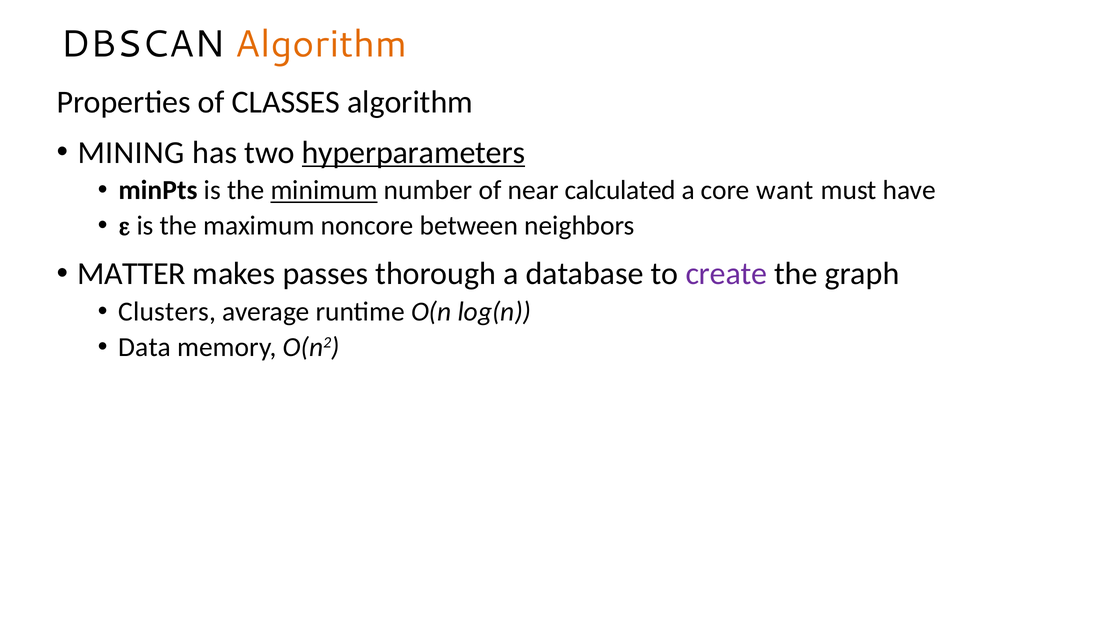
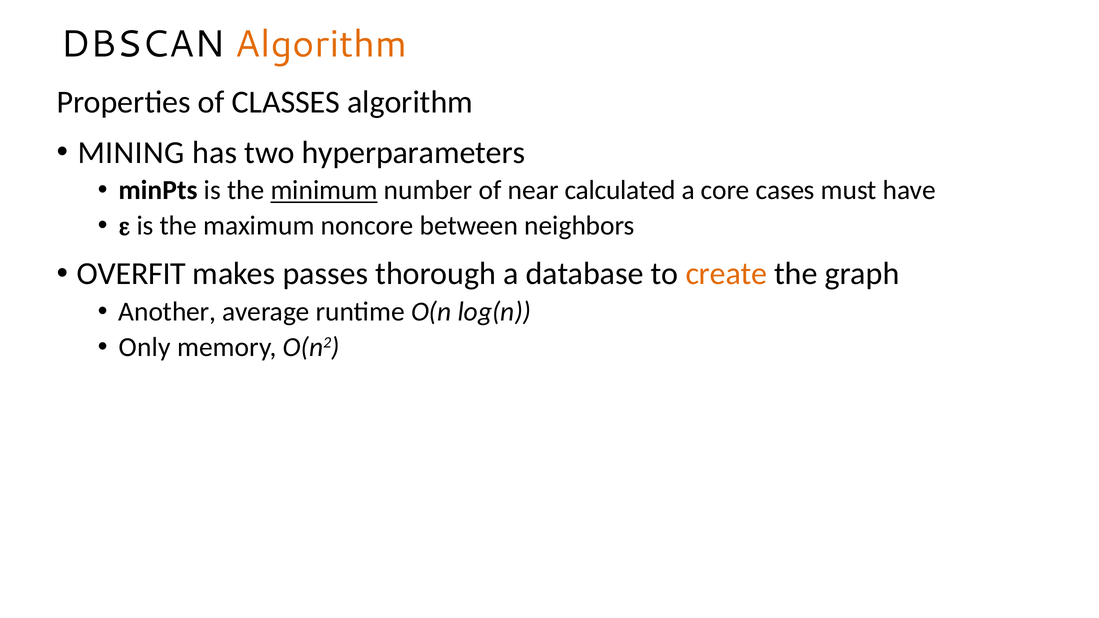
hyperparameters underline: present -> none
want: want -> cases
MATTER: MATTER -> OVERFIT
create colour: purple -> orange
Clusters: Clusters -> Another
Data: Data -> Only
